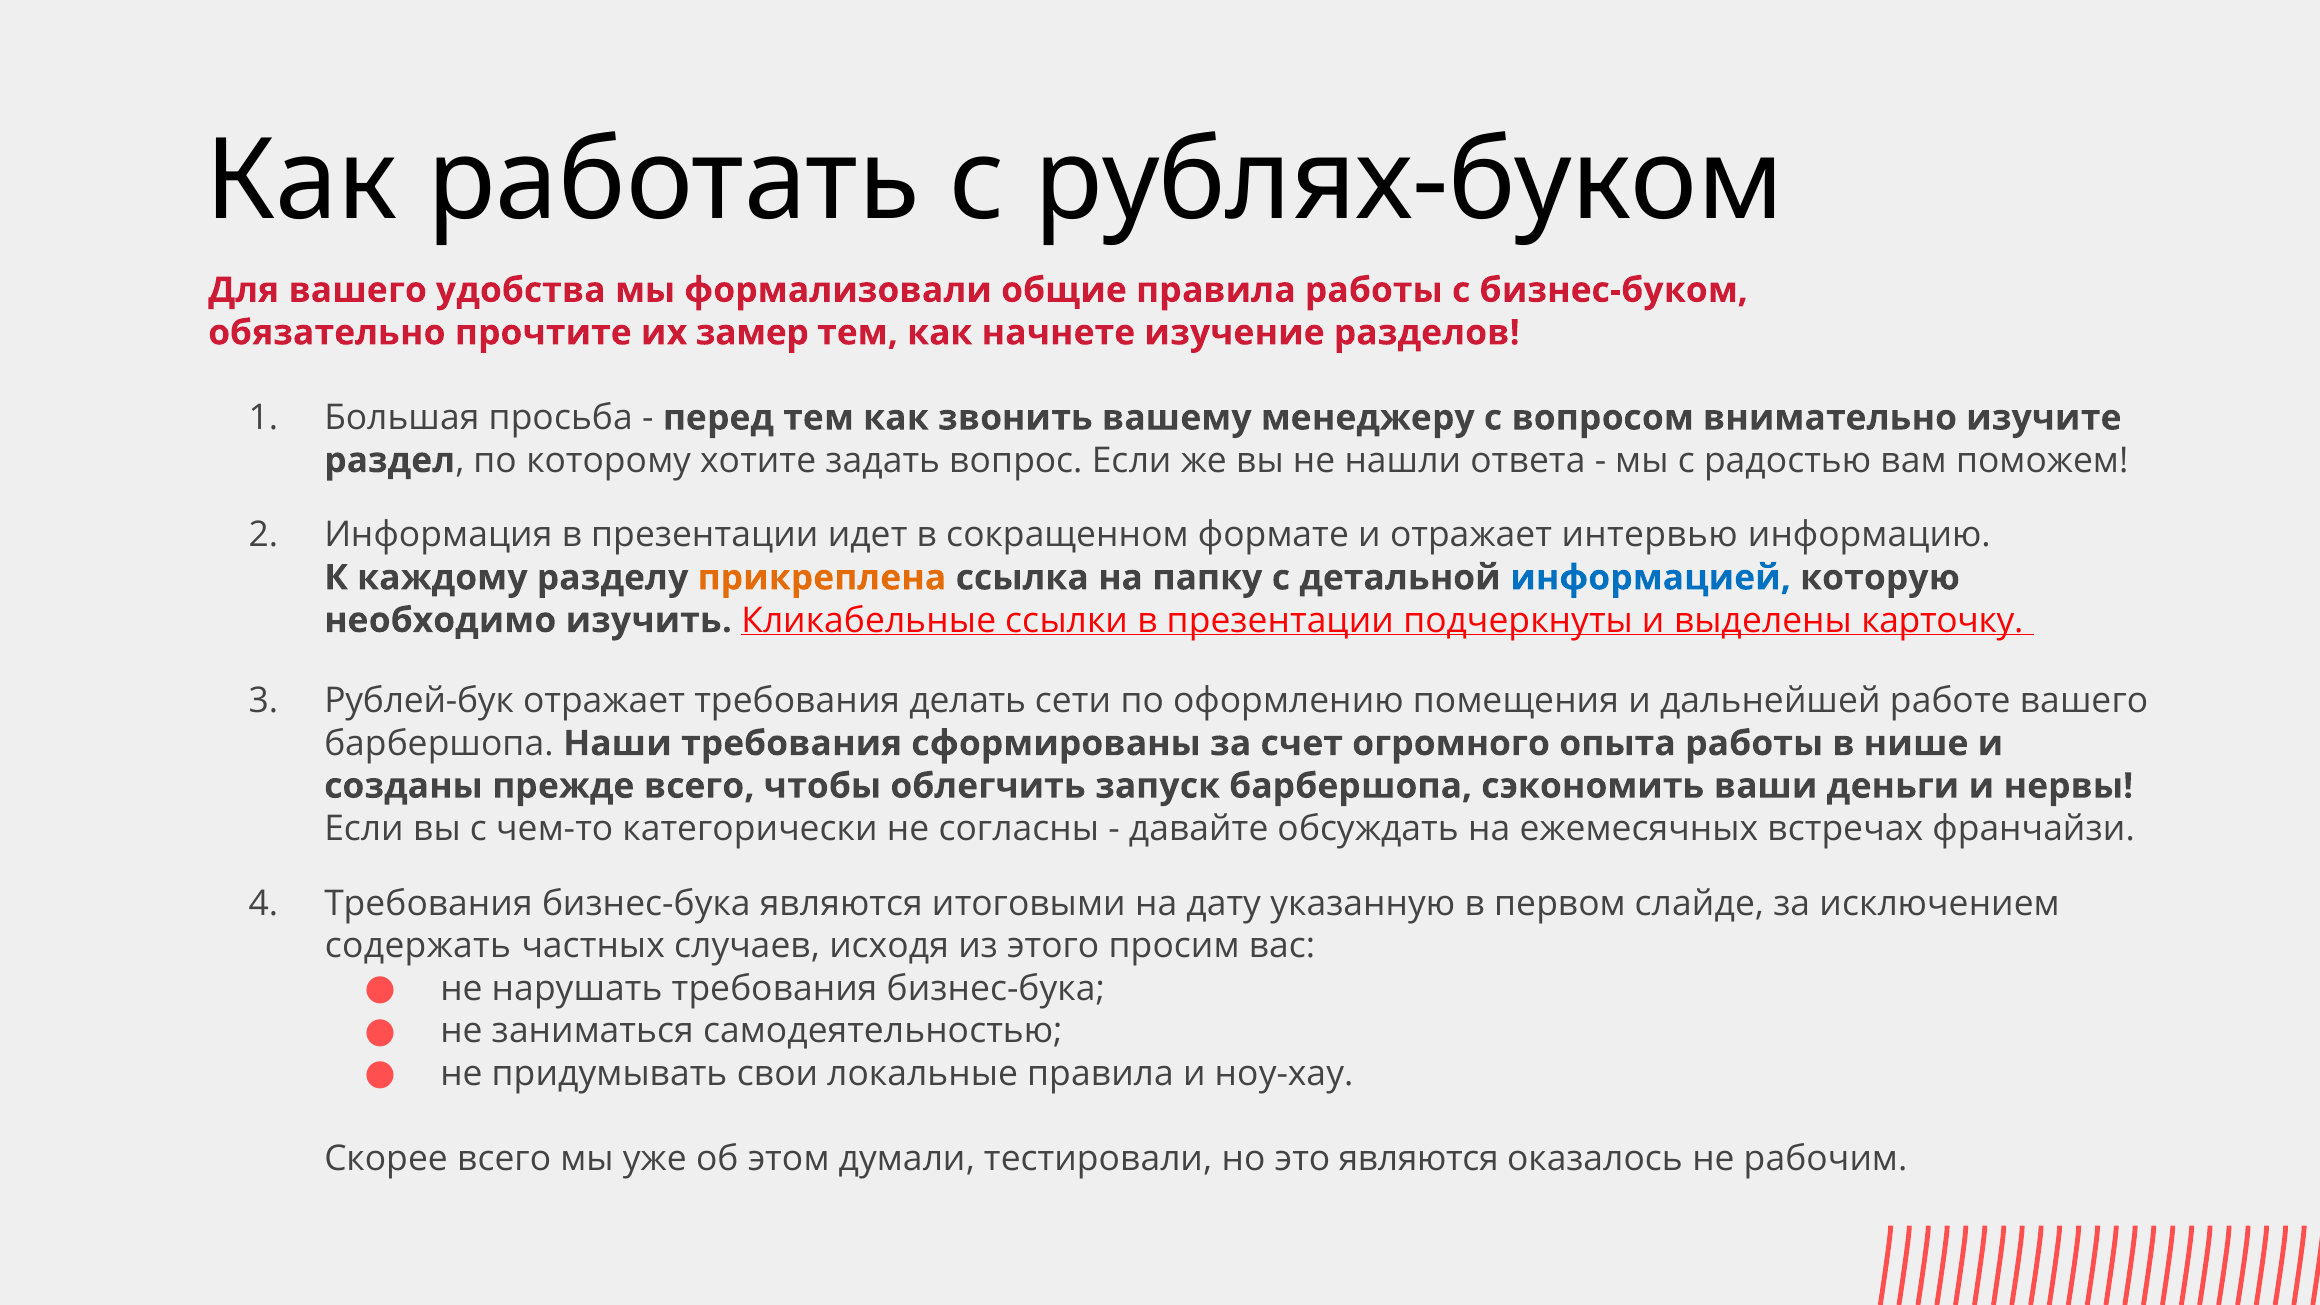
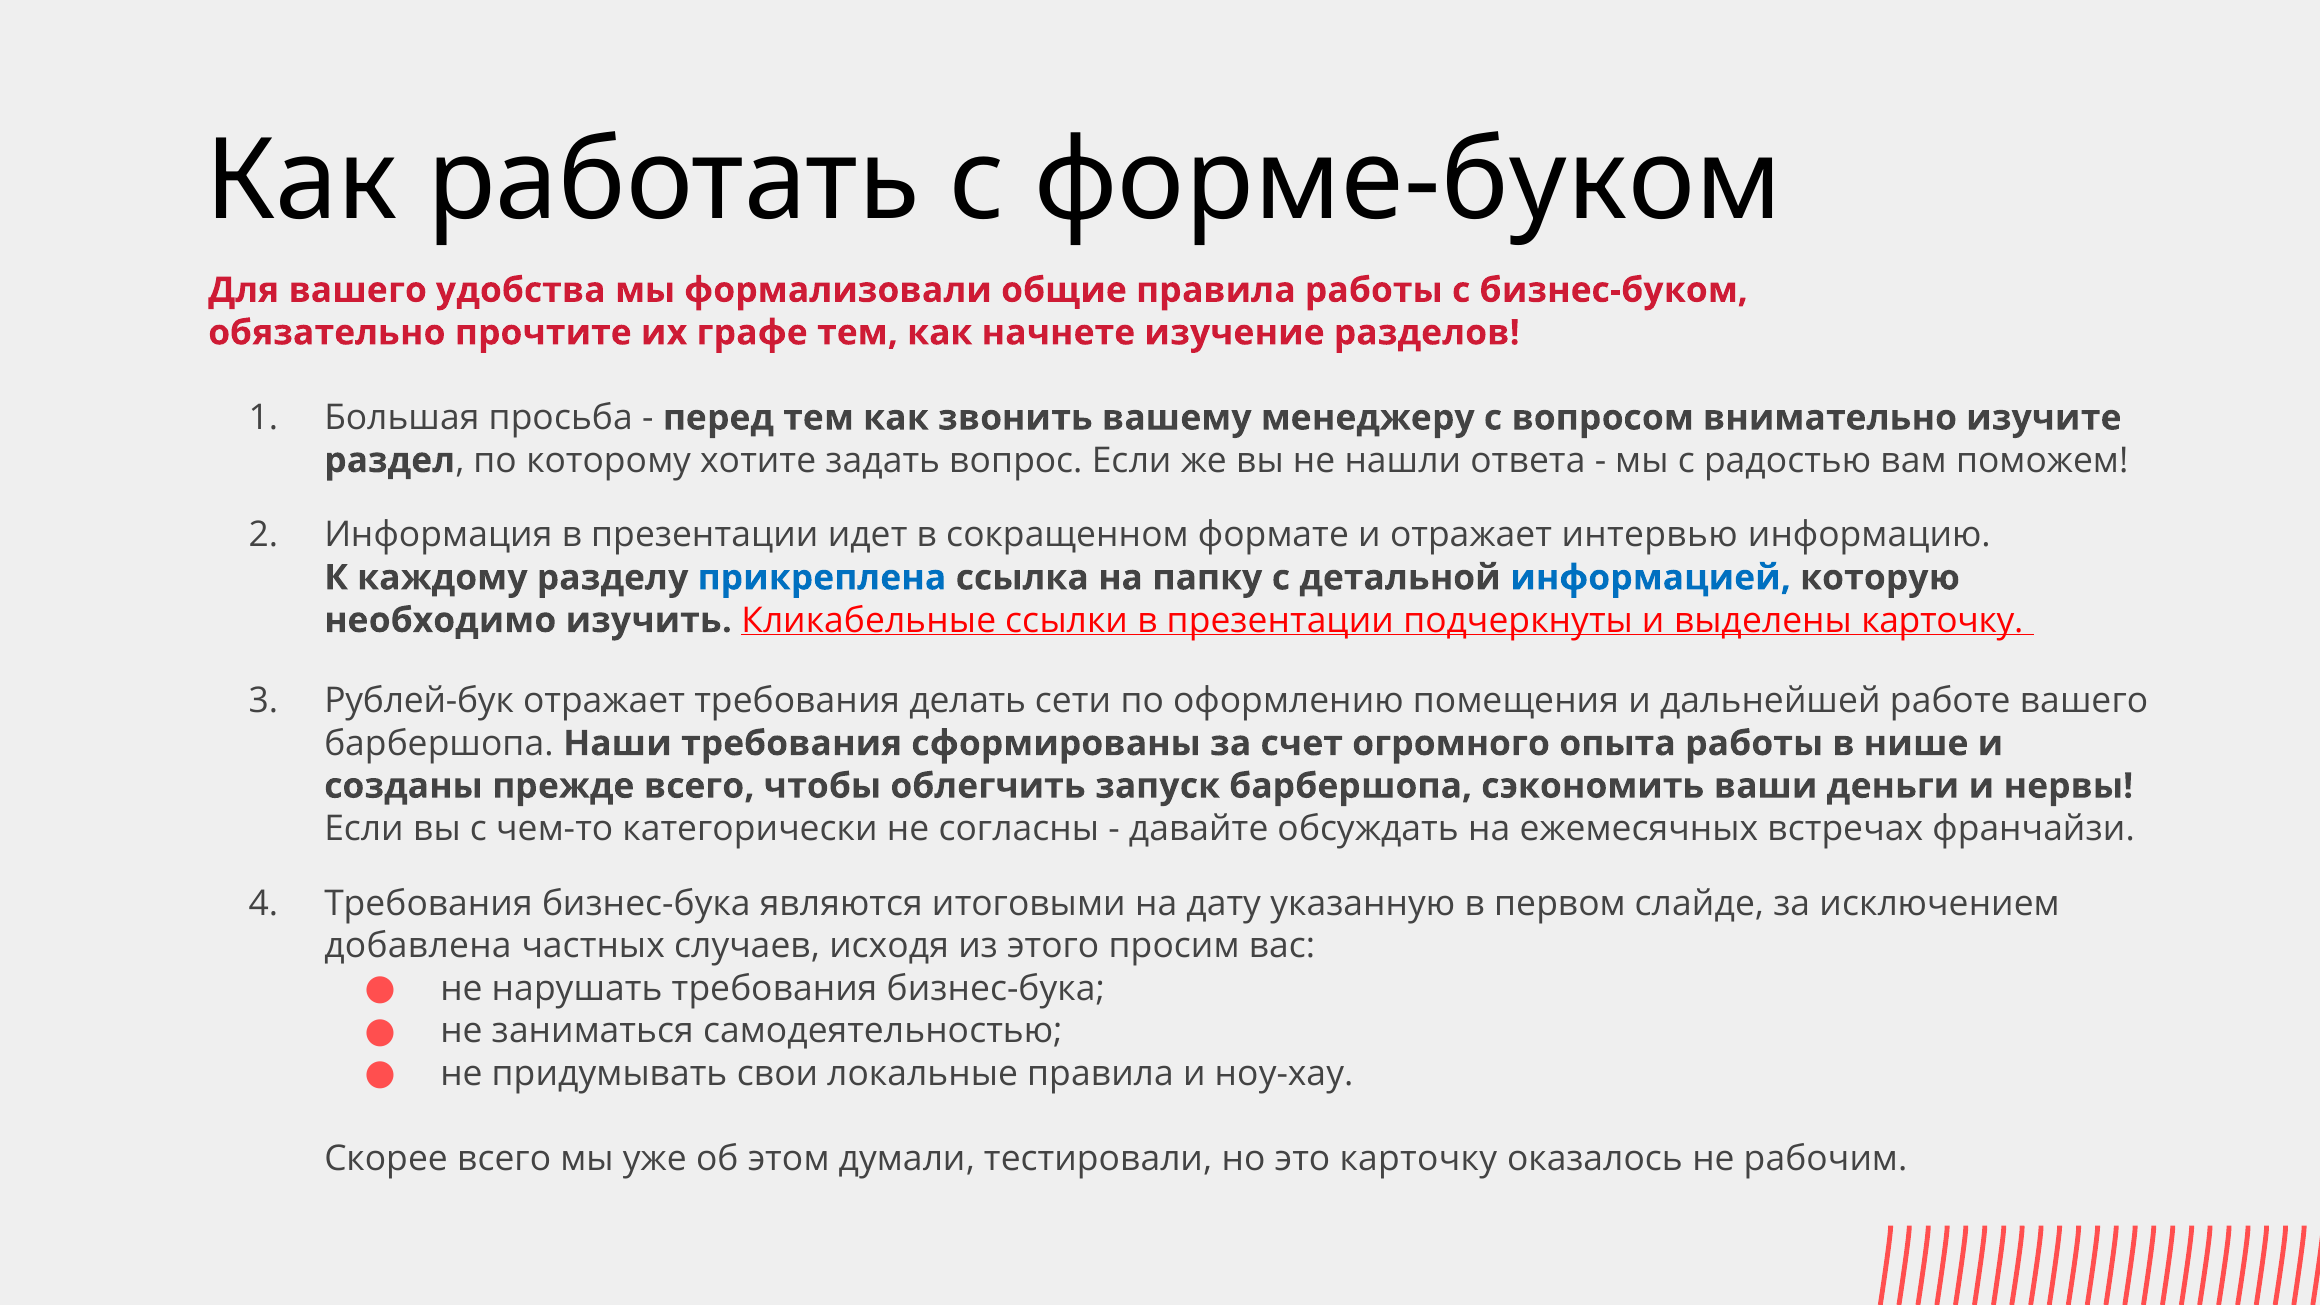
рублях-буком: рублях-буком -> форме-буком
замер: замер -> графе
прикреплена colour: orange -> blue
содержать: содержать -> добавлена
это являются: являются -> карточку
